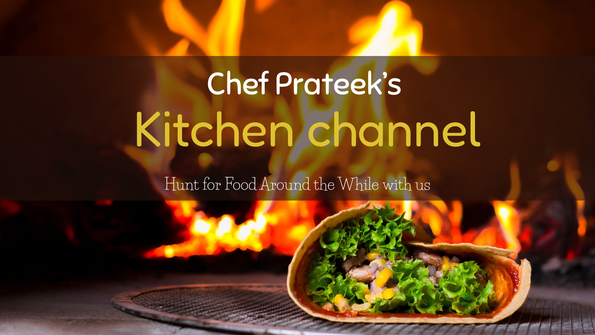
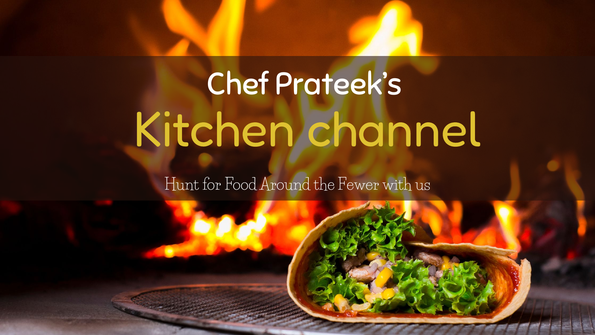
While: While -> Fewer
